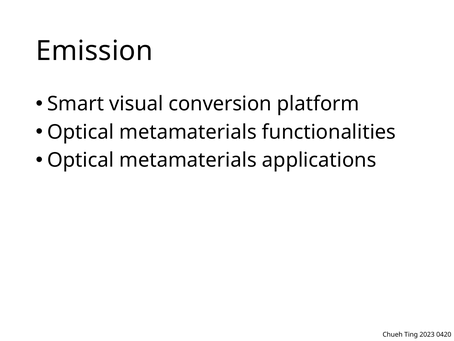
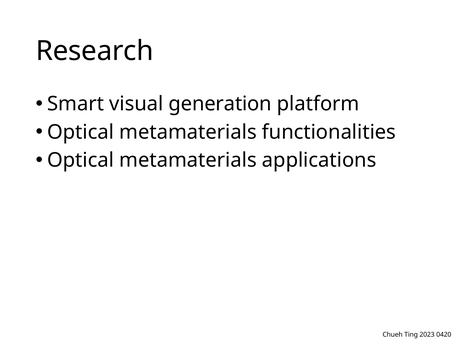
Emission: Emission -> Research
conversion: conversion -> generation
